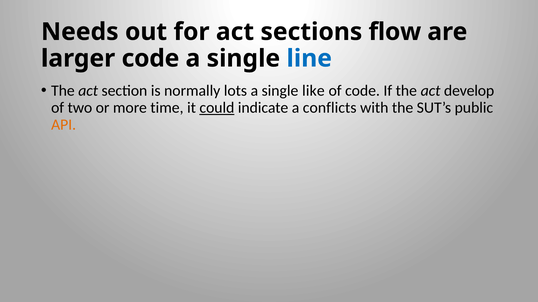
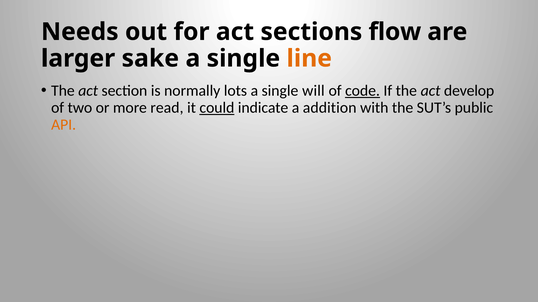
larger code: code -> sake
line colour: blue -> orange
like: like -> will
code at (363, 91) underline: none -> present
time: time -> read
conflicts: conflicts -> addition
